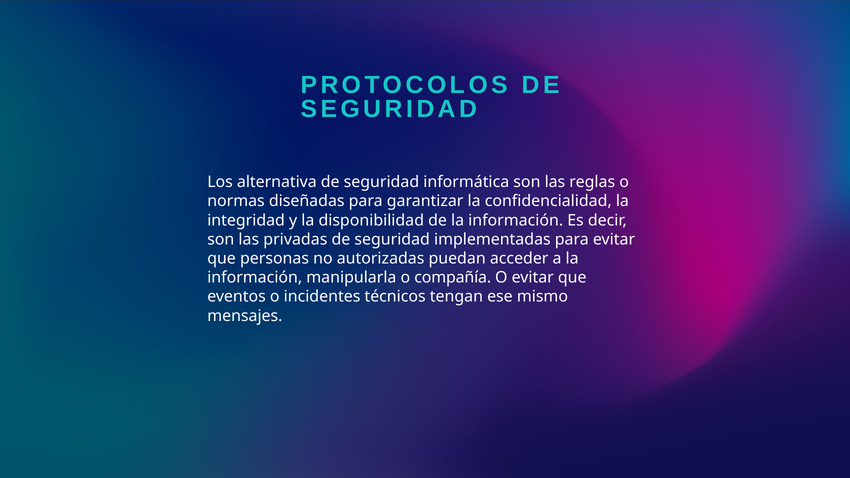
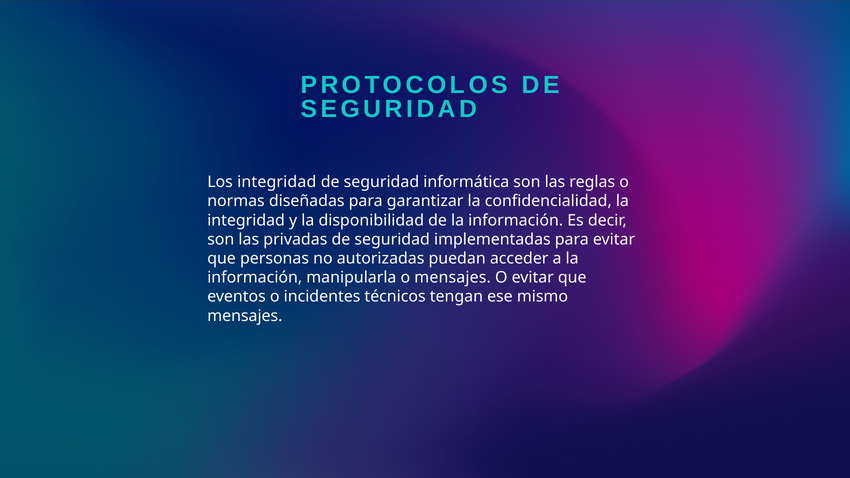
Los alternativa: alternativa -> integridad
o compañía: compañía -> mensajes
